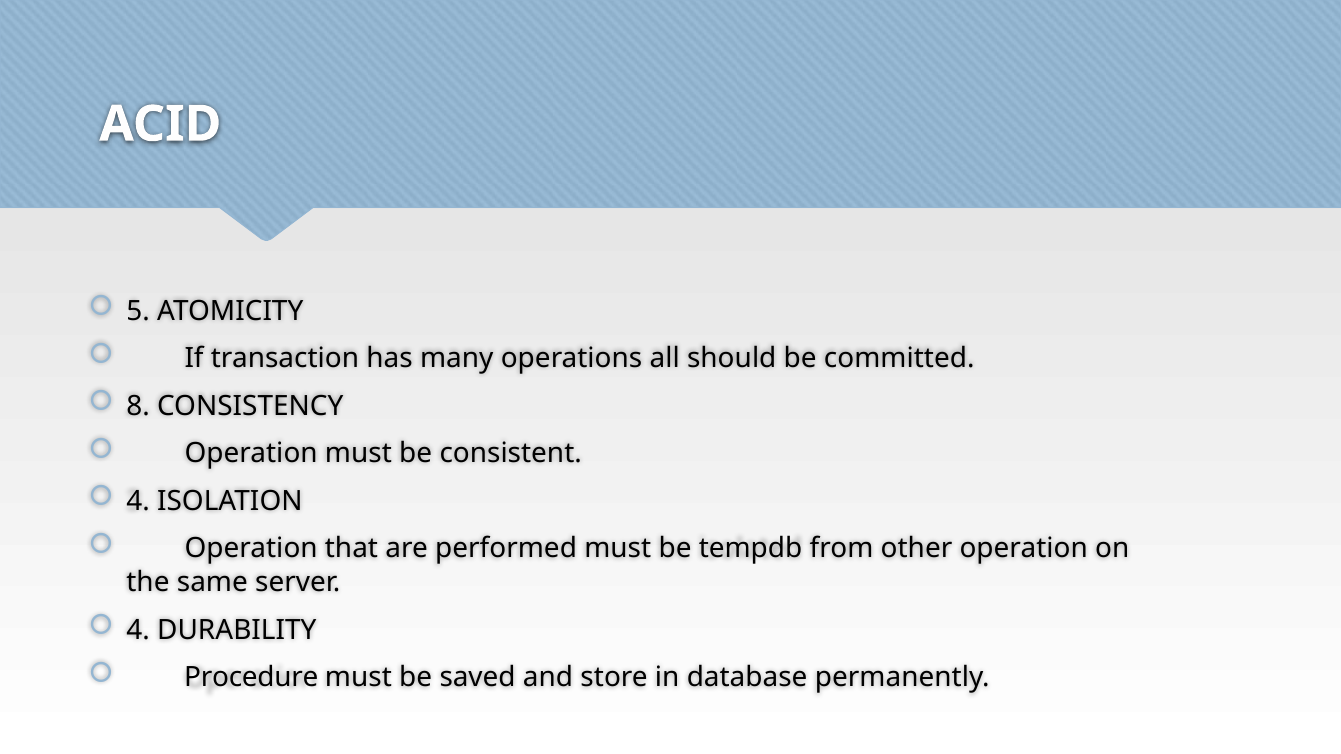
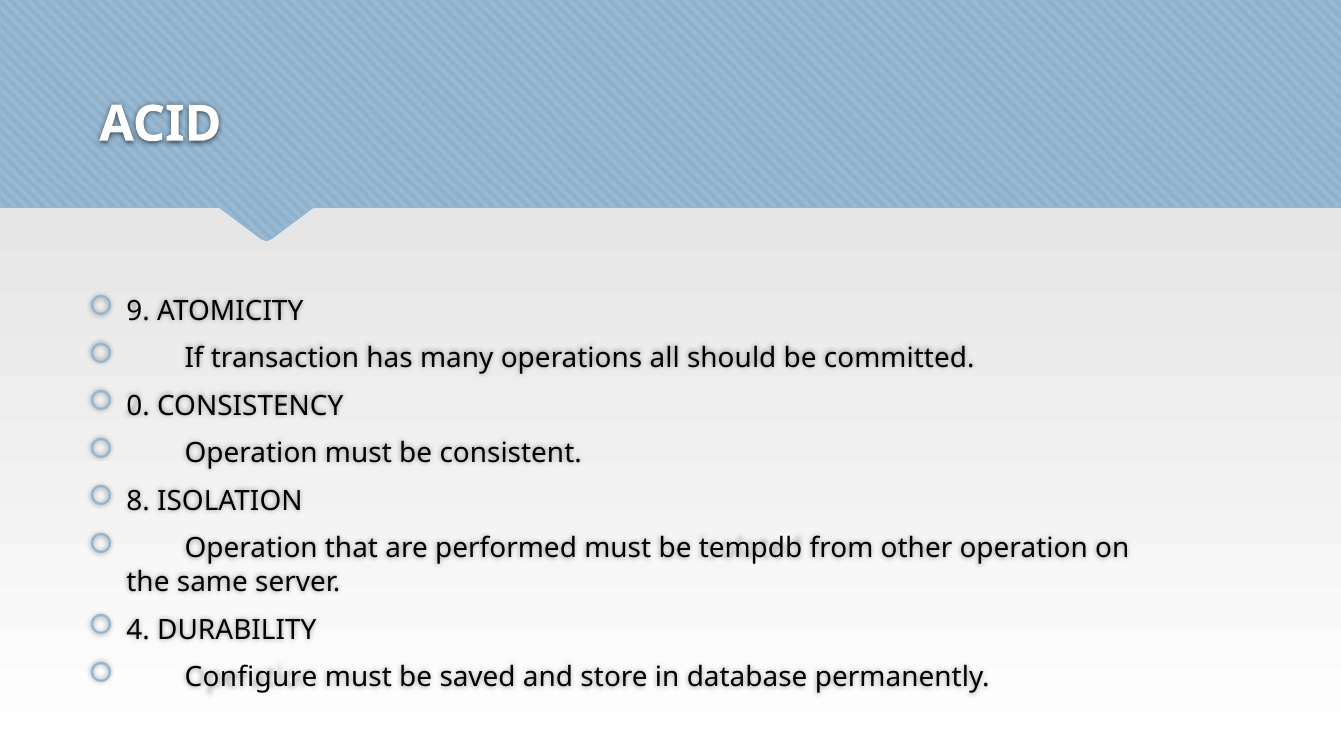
5: 5 -> 9
8: 8 -> 0
4 at (138, 501): 4 -> 8
Procedure: Procedure -> Configure
